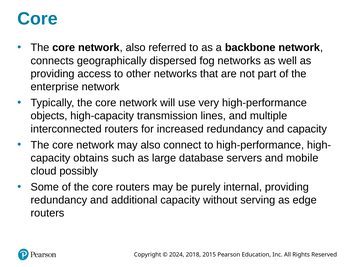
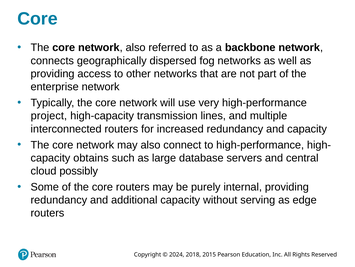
objects: objects -> project
mobile: mobile -> central
